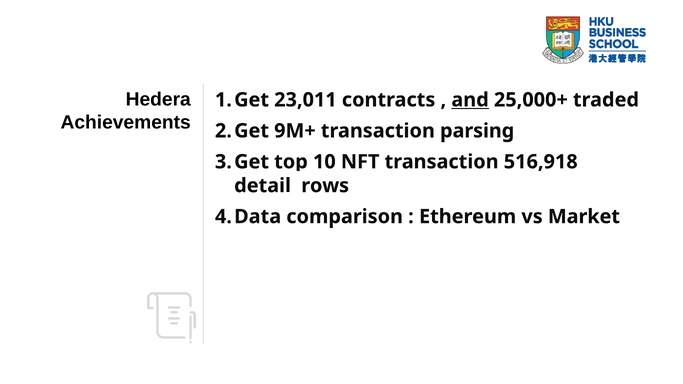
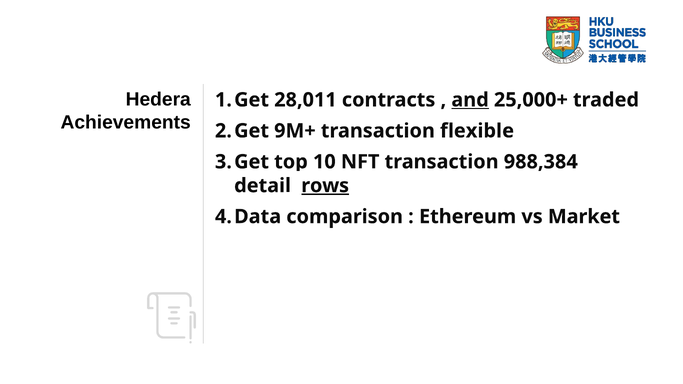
23,011: 23,011 -> 28,011
parsing: parsing -> flexible
516,918: 516,918 -> 988,384
rows underline: none -> present
